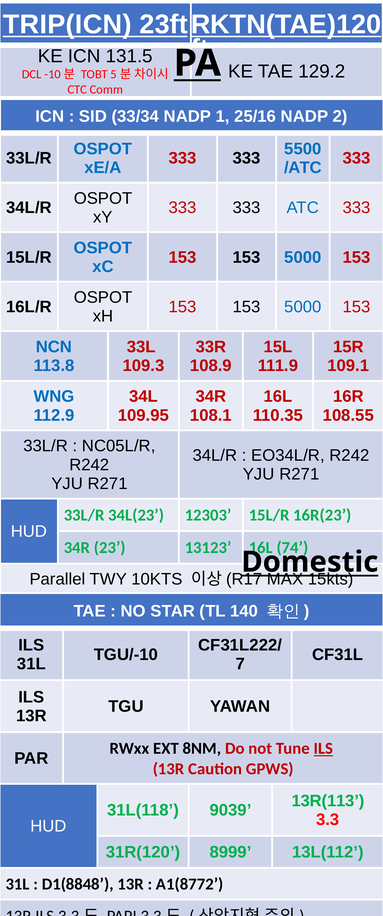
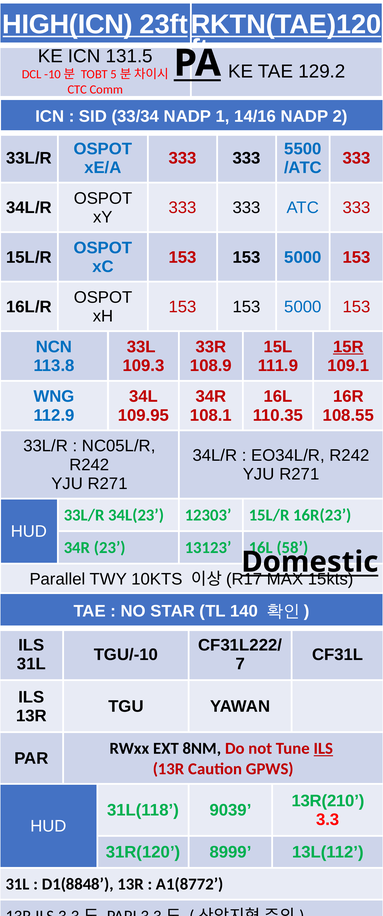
TRIP(ICN: TRIP(ICN -> HIGH(ICN
25/16: 25/16 -> 14/16
15R underline: none -> present
74: 74 -> 58
13R(113: 13R(113 -> 13R(210
